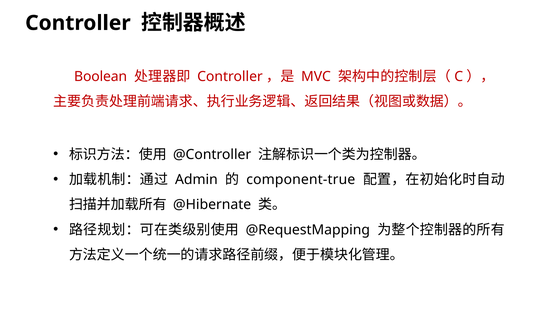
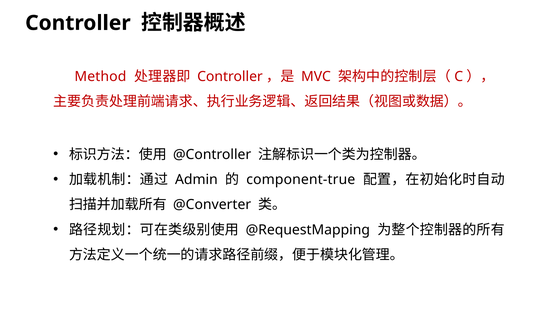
Boolean: Boolean -> Method
@Hibernate: @Hibernate -> @Converter
